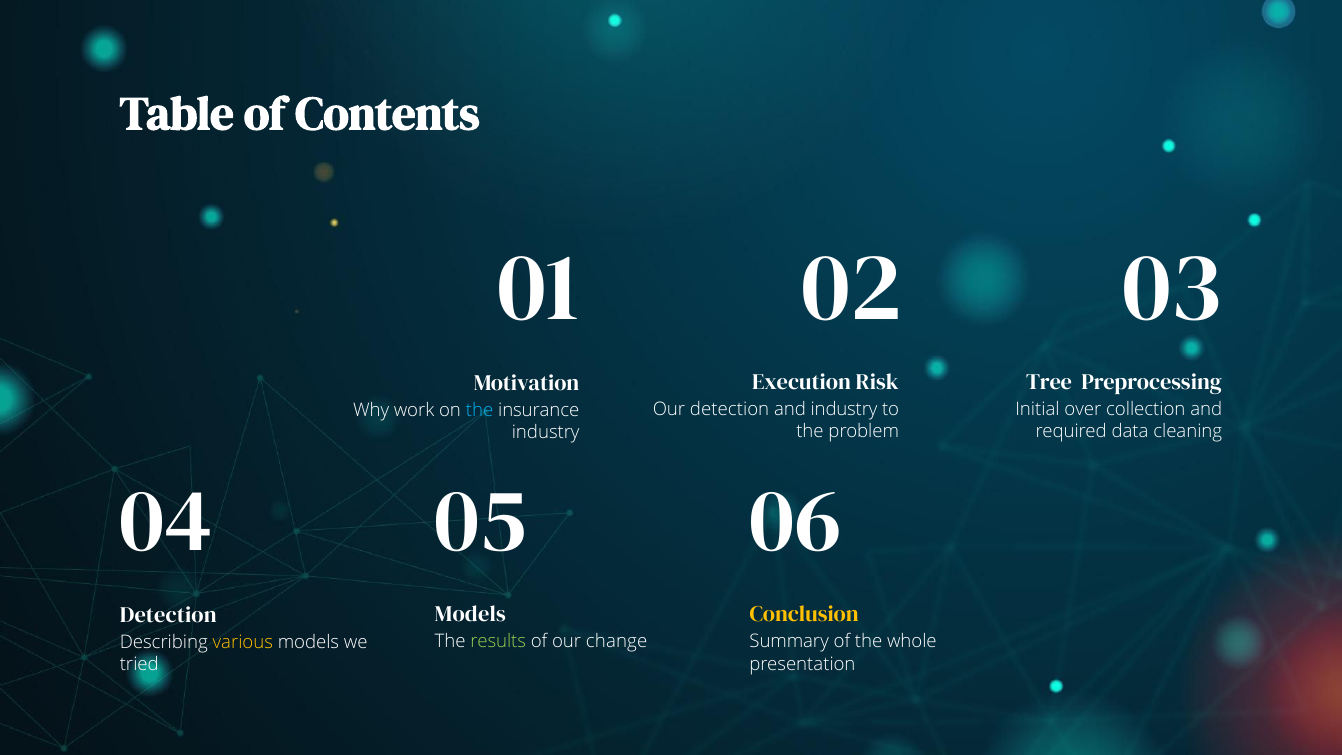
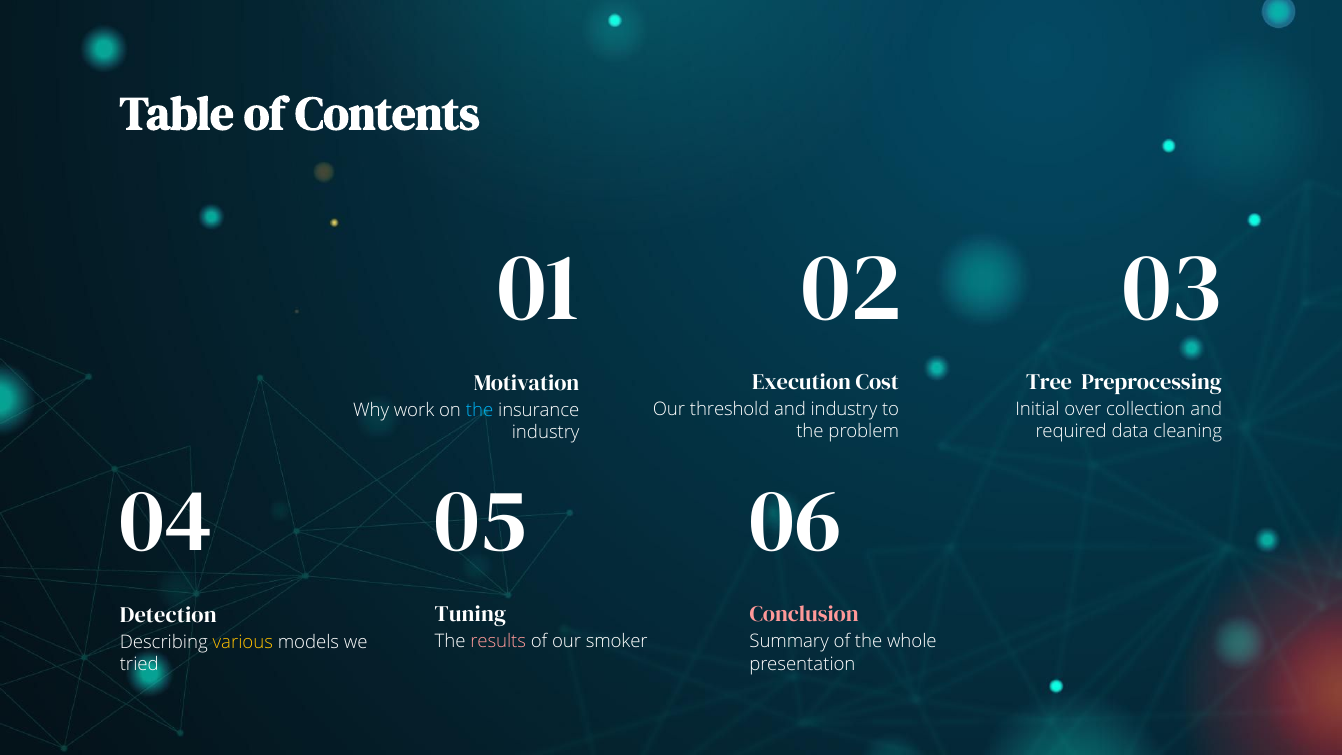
Risk: Risk -> Cost
Our detection: detection -> threshold
Models at (470, 614): Models -> Tuning
Conclusion colour: yellow -> pink
results colour: light green -> pink
change: change -> smoker
